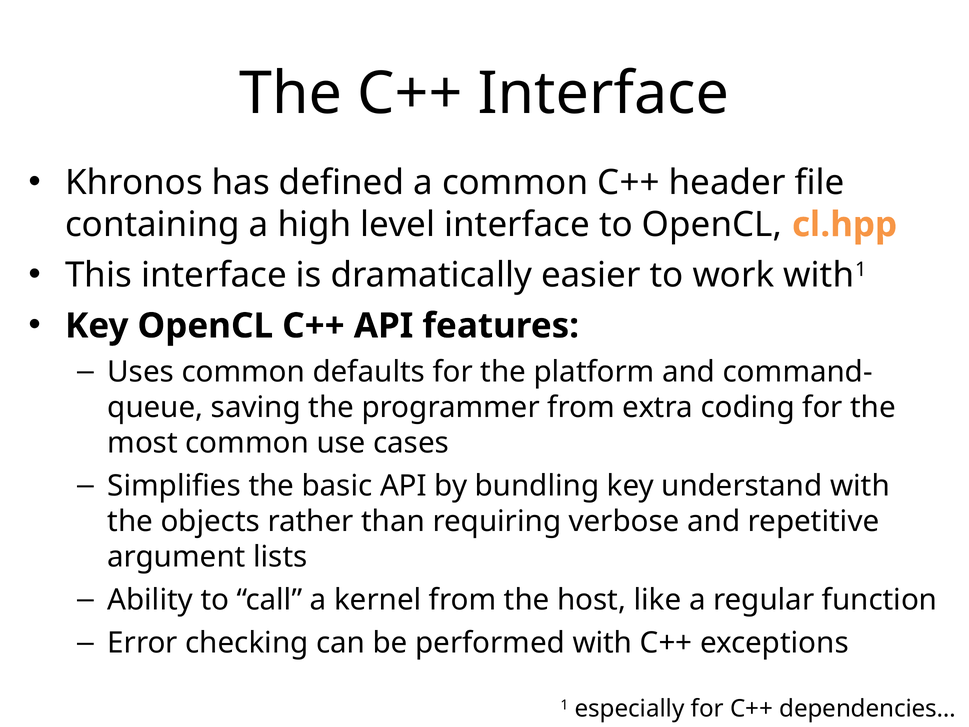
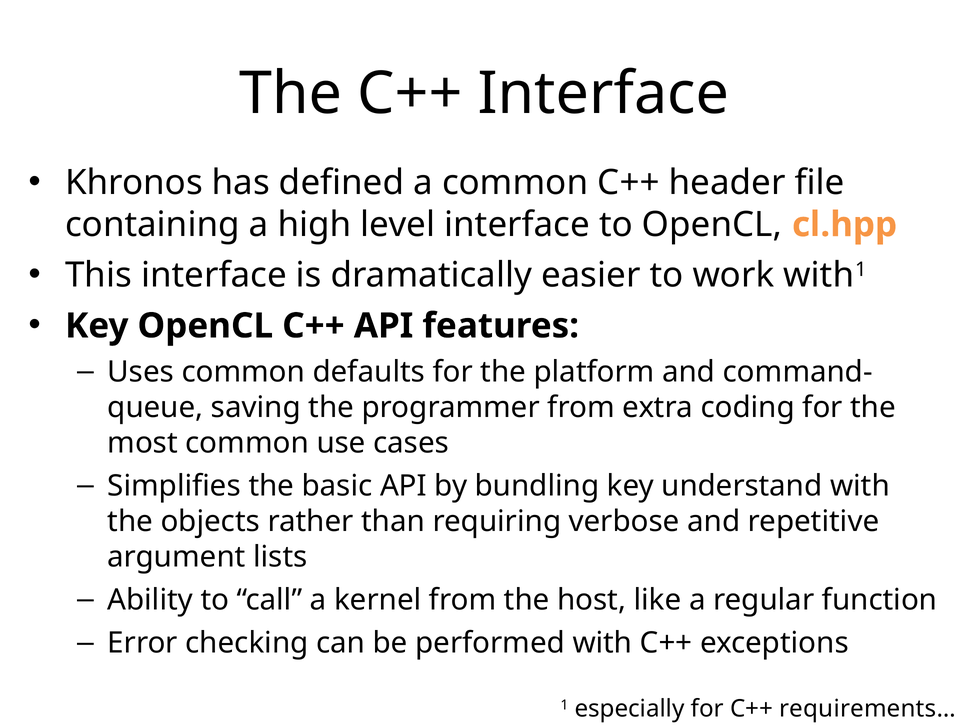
dependencies…: dependencies… -> requirements…
